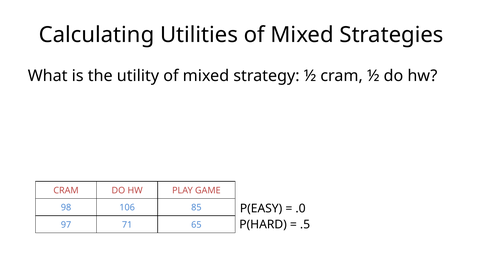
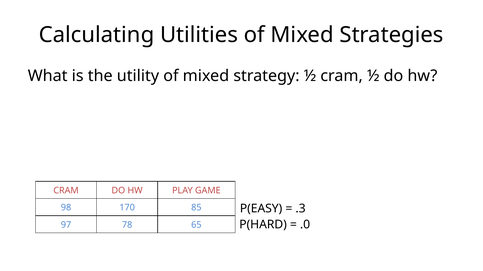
106: 106 -> 170
.0: .0 -> .3
.5: .5 -> .0
71: 71 -> 78
